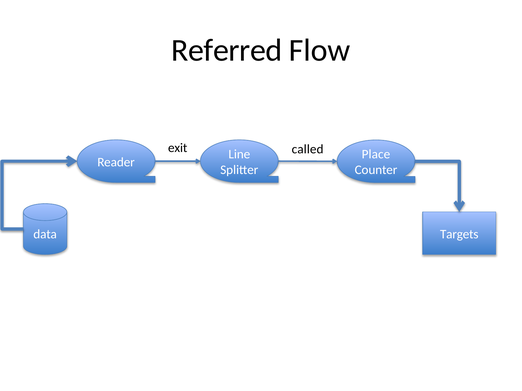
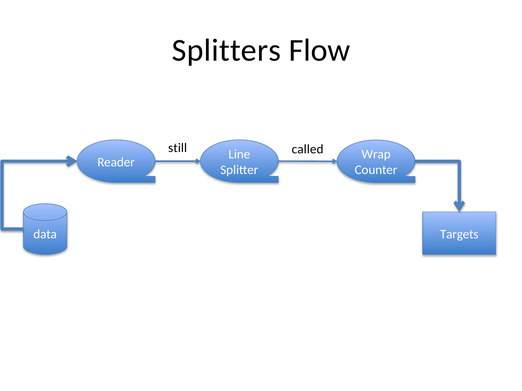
Referred: Referred -> Splitters
exit: exit -> still
Place: Place -> Wrap
